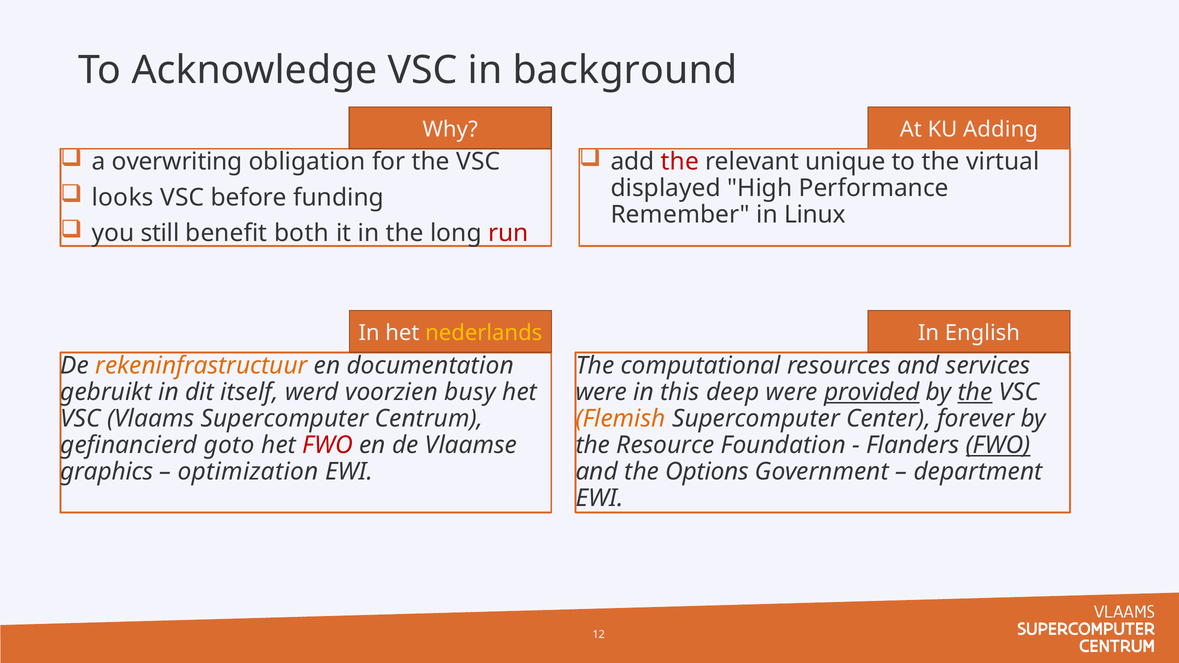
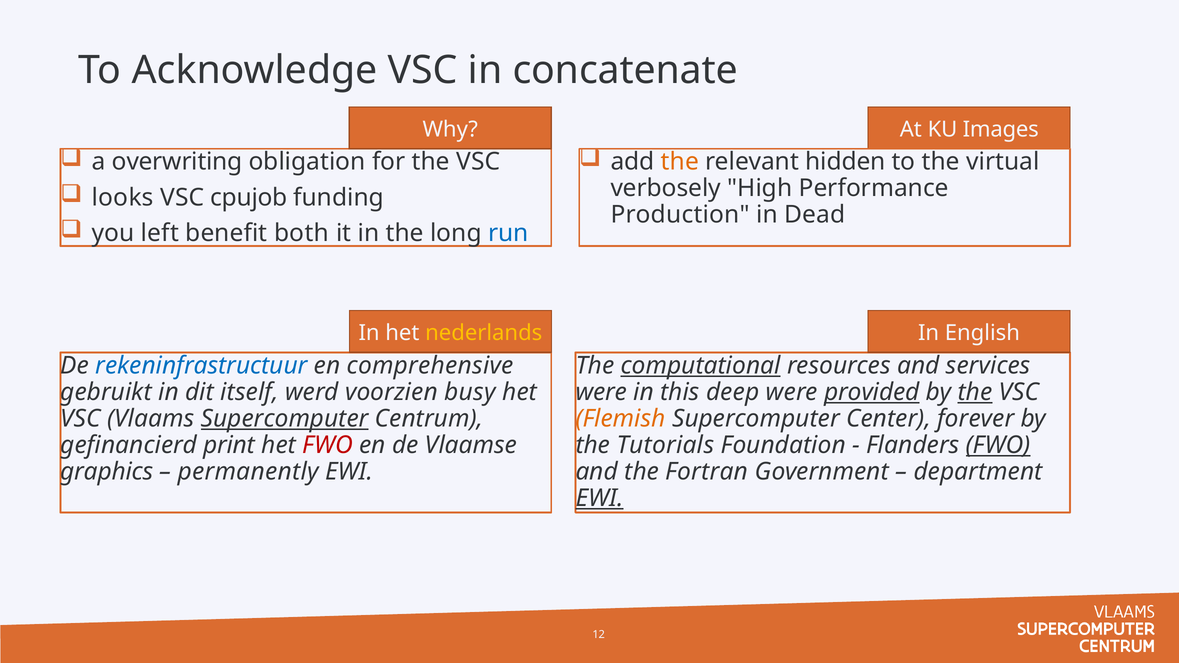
background: background -> concatenate
Adding: Adding -> Images
the at (680, 162) colour: red -> orange
unique: unique -> hidden
displayed: displayed -> verbosely
before: before -> cpujob
Remember: Remember -> Production
Linux: Linux -> Dead
still: still -> left
run colour: red -> blue
rekeninfrastructuur colour: orange -> blue
documentation: documentation -> comprehensive
computational underline: none -> present
Supercomputer at (285, 419) underline: none -> present
goto: goto -> print
Resource: Resource -> Tutorials
optimization: optimization -> permanently
Options: Options -> Fortran
EWI at (599, 498) underline: none -> present
